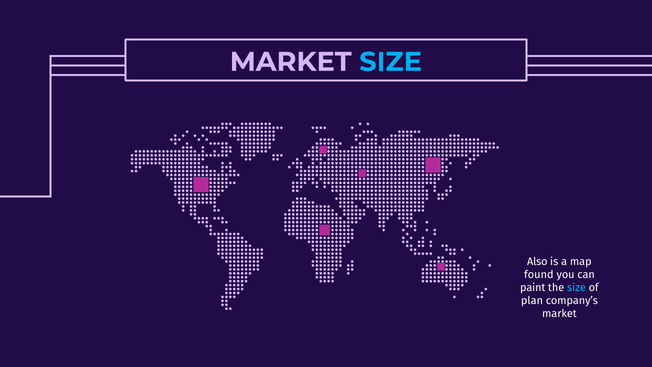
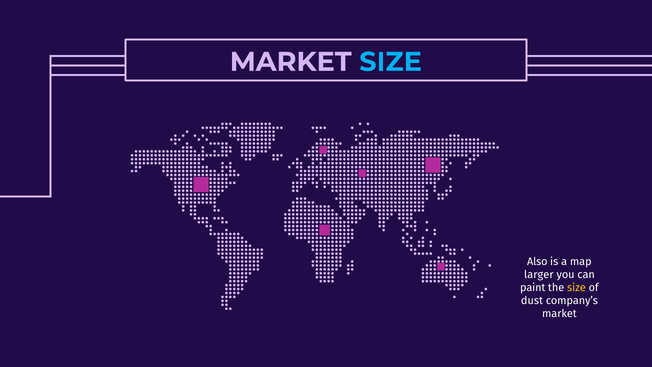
found: found -> larger
size at (576, 287) colour: light blue -> yellow
plan: plan -> dust
